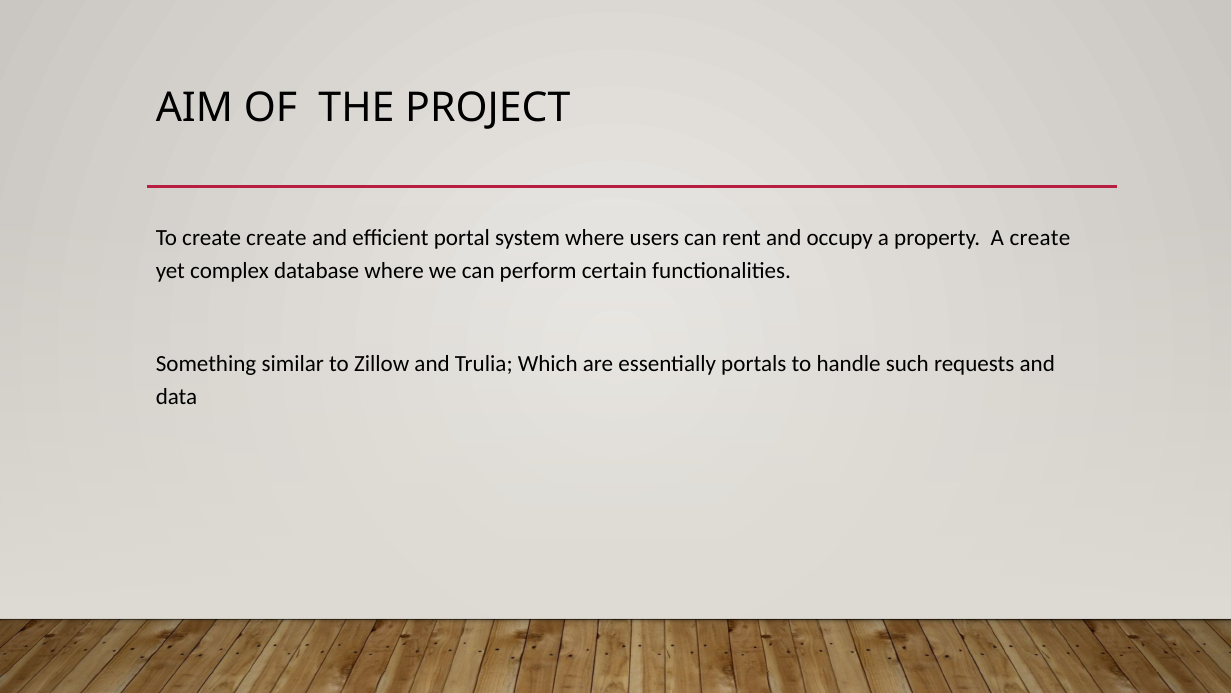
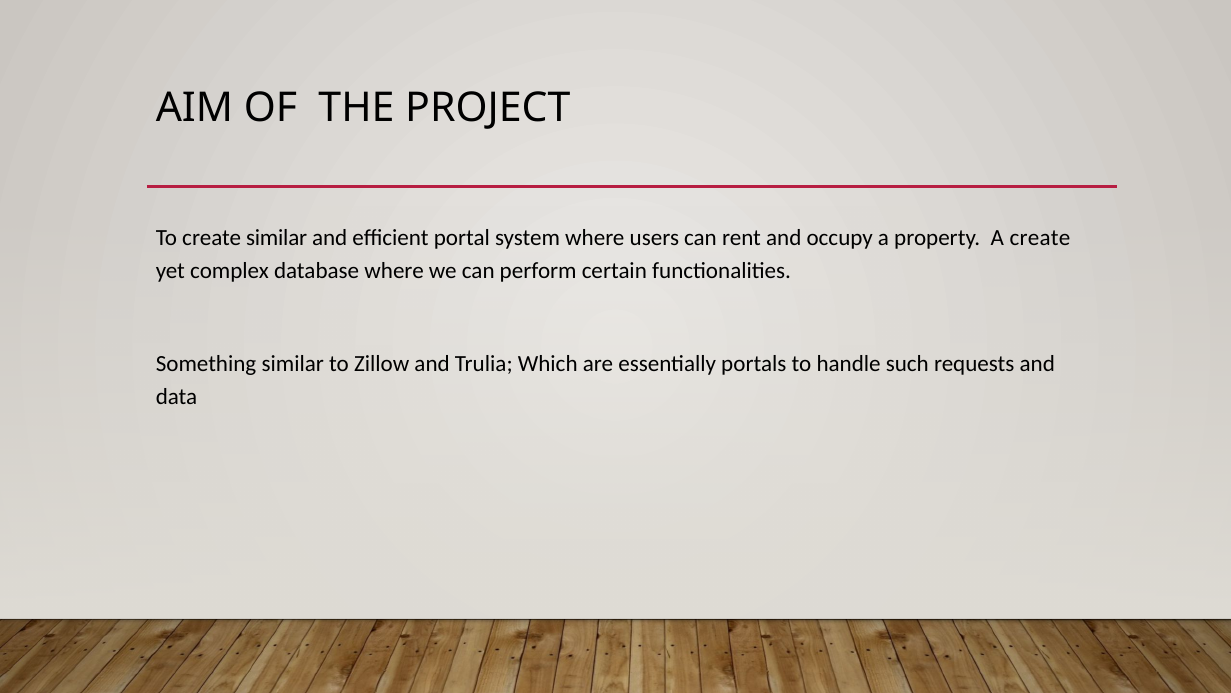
create create: create -> similar
